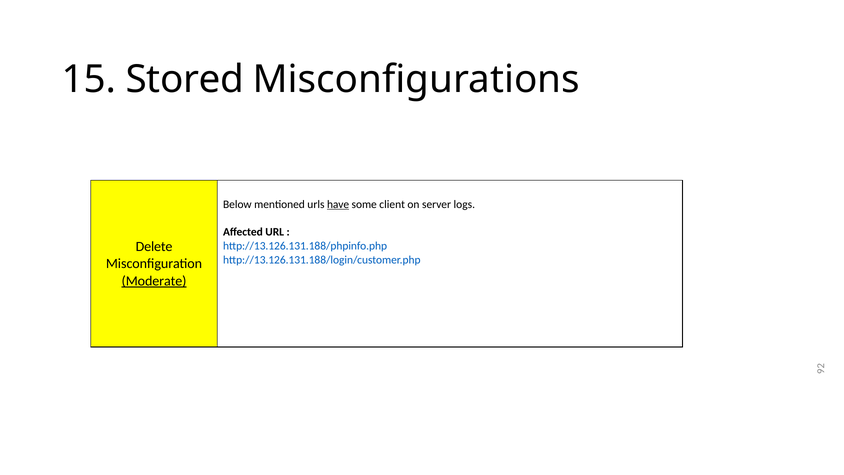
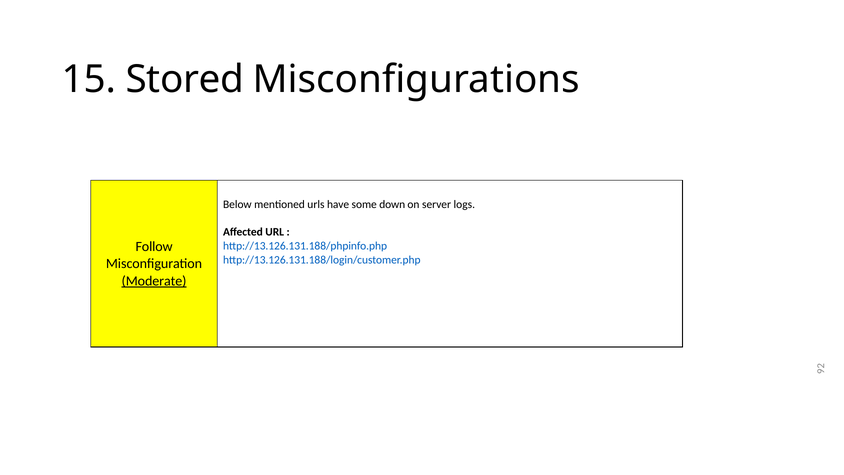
have underline: present -> none
client: client -> down
Delete: Delete -> Follow
